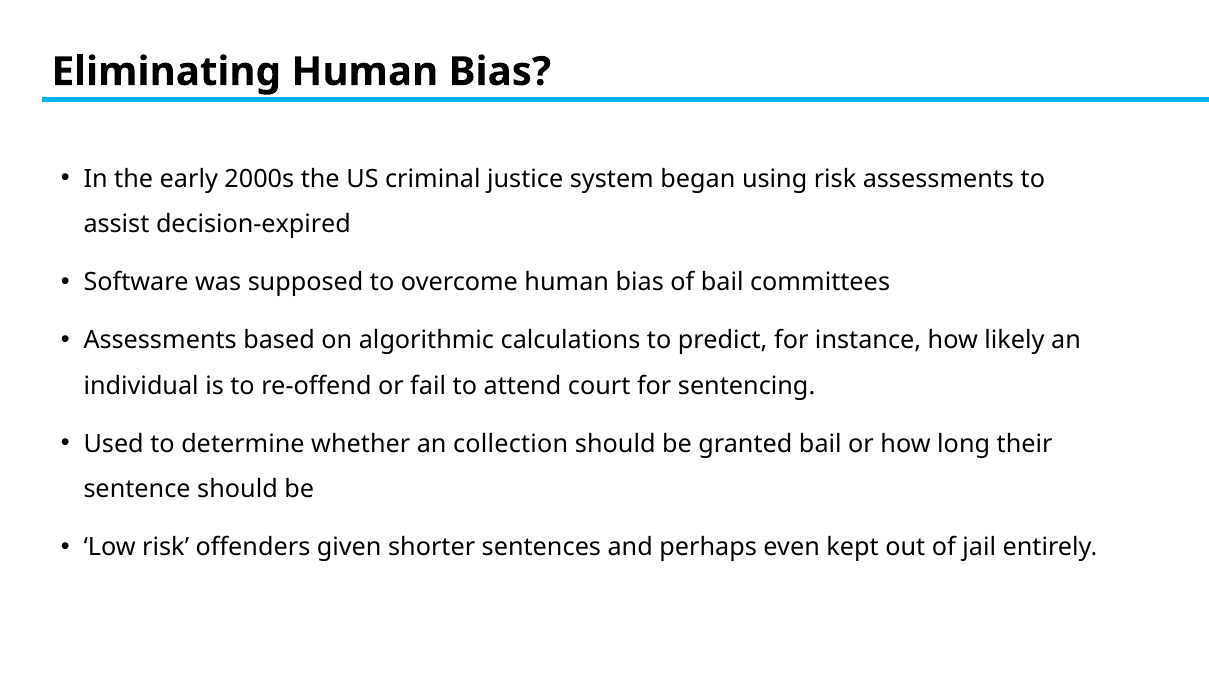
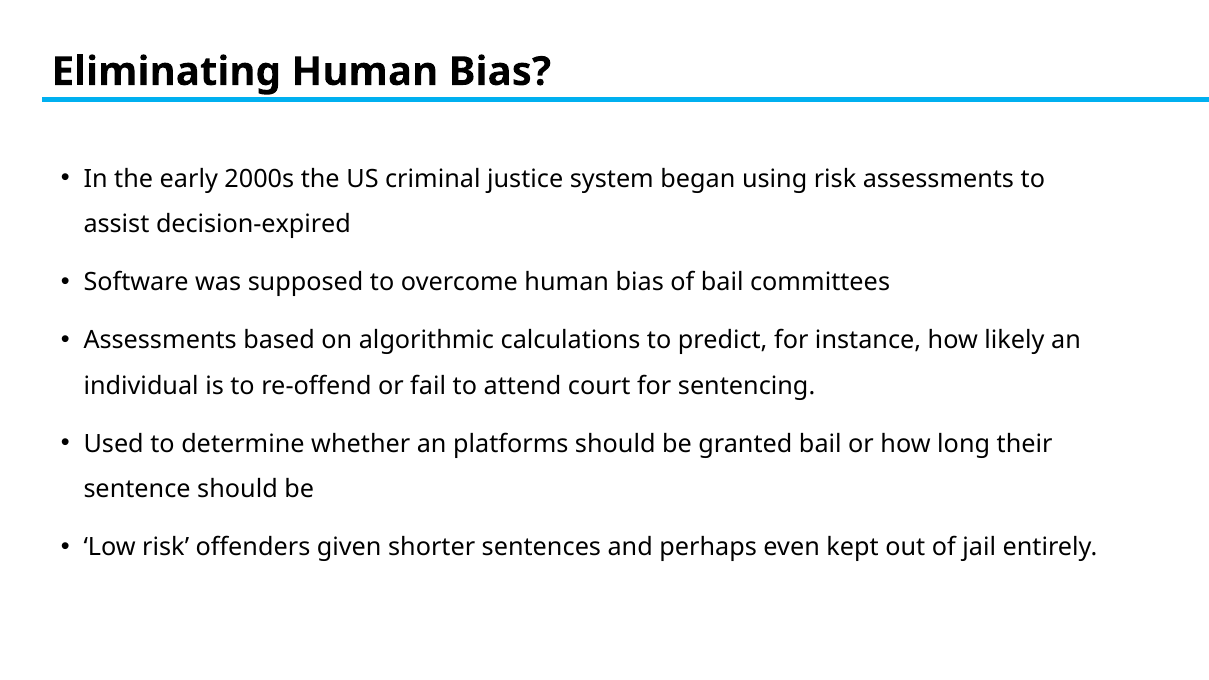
collection: collection -> platforms
